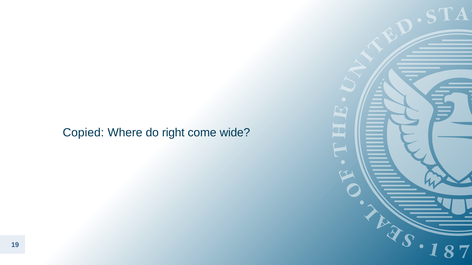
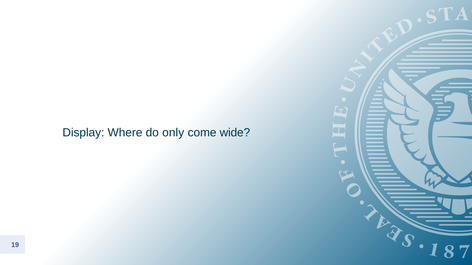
Copied: Copied -> Display
right: right -> only
